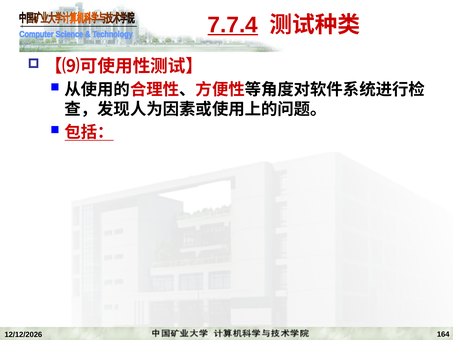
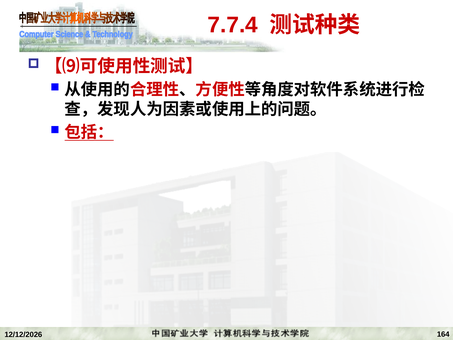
7.7.4 underline: present -> none
